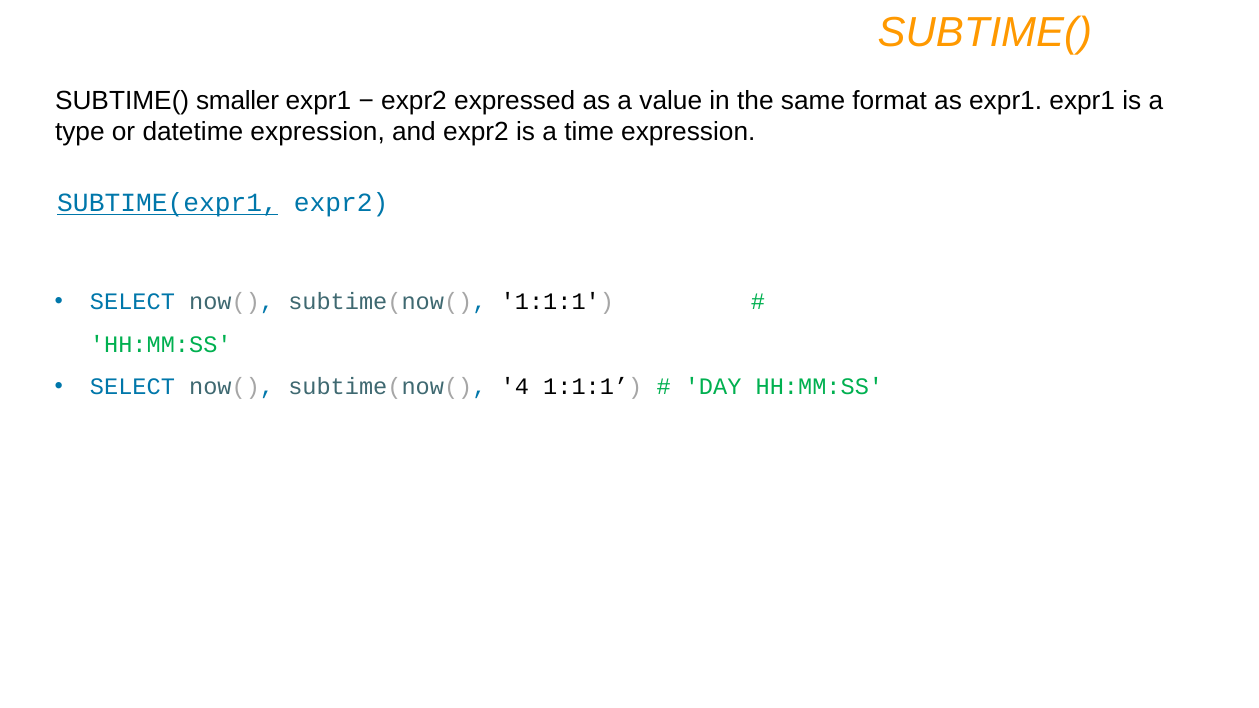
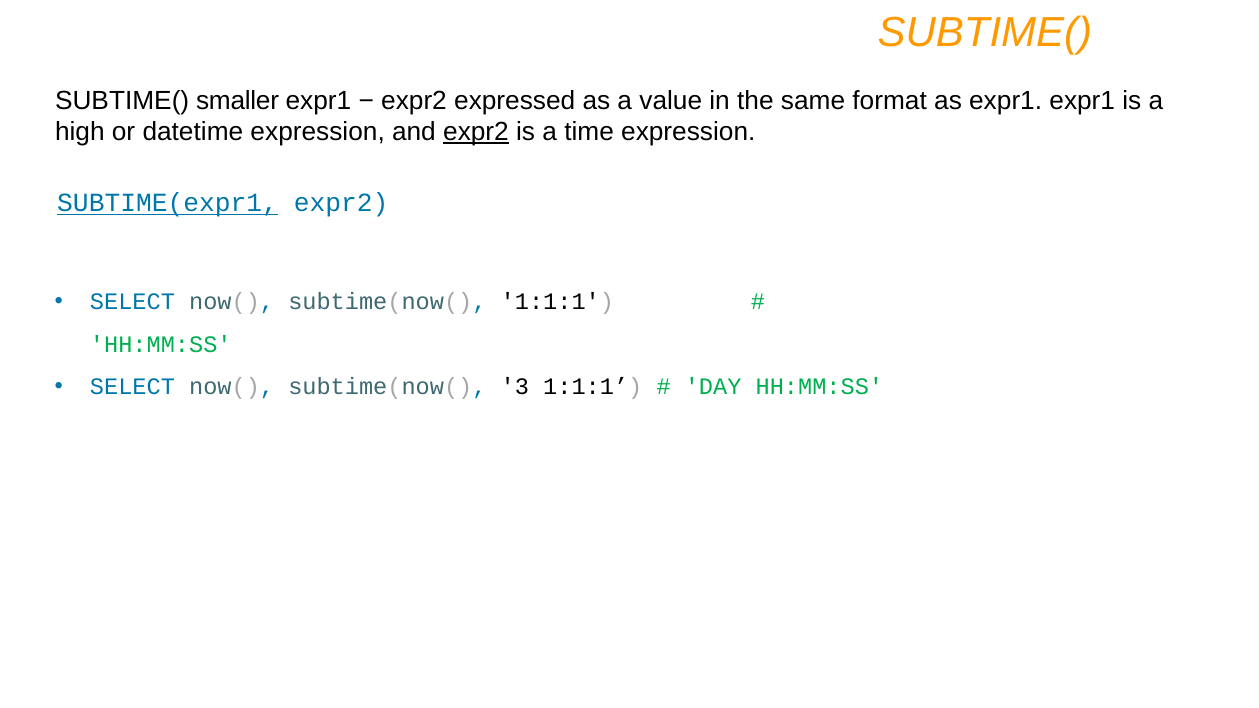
type: type -> high
expr2 at (476, 132) underline: none -> present
4: 4 -> 3
